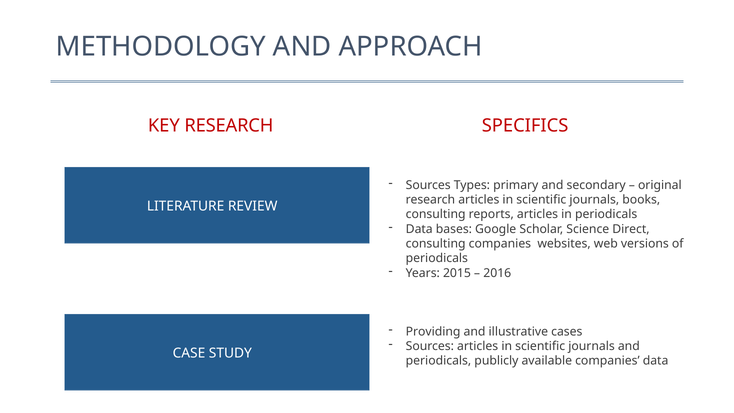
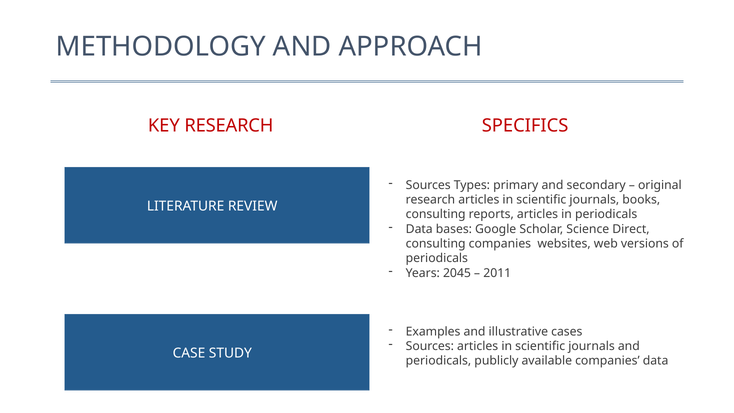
2015: 2015 -> 2045
2016: 2016 -> 2011
Providing: Providing -> Examples
